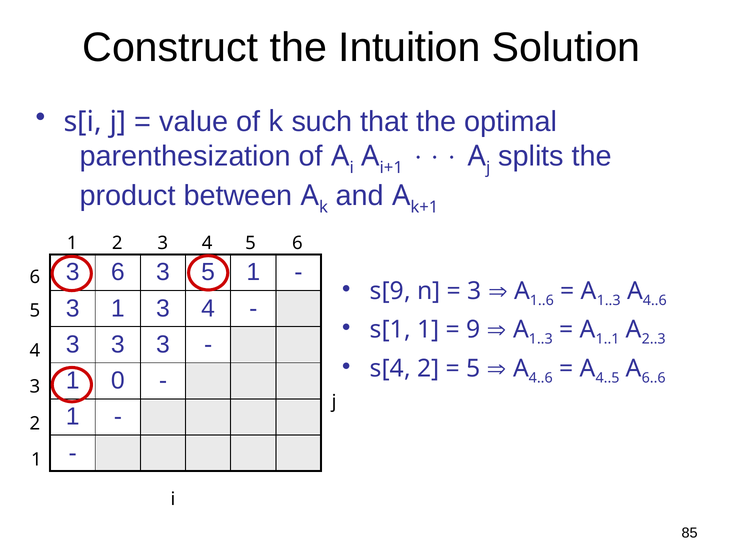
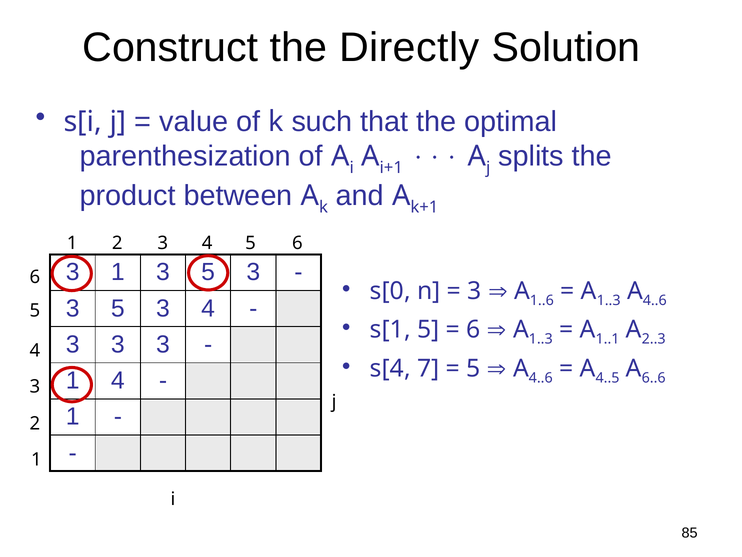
Intuition: Intuition -> Directly
6 at (118, 272): 6 -> 1
1 at (253, 272): 1 -> 3
s[9: s[9 -> s[0
1 at (118, 308): 1 -> 5
s[1 1: 1 -> 5
9 at (473, 329): 9 -> 6
s[4 2: 2 -> 7
1 0: 0 -> 4
